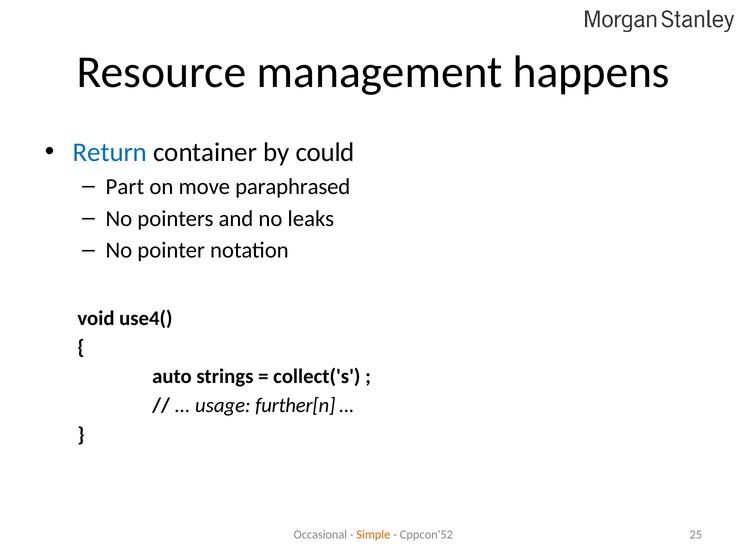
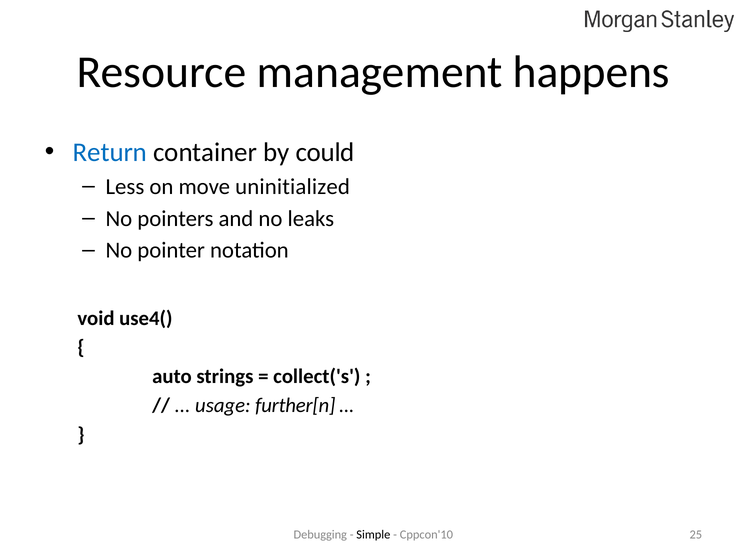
Part: Part -> Less
paraphrased: paraphrased -> uninitialized
Occasional: Occasional -> Debugging
Simple colour: orange -> black
Cppcon'52: Cppcon'52 -> Cppcon'10
